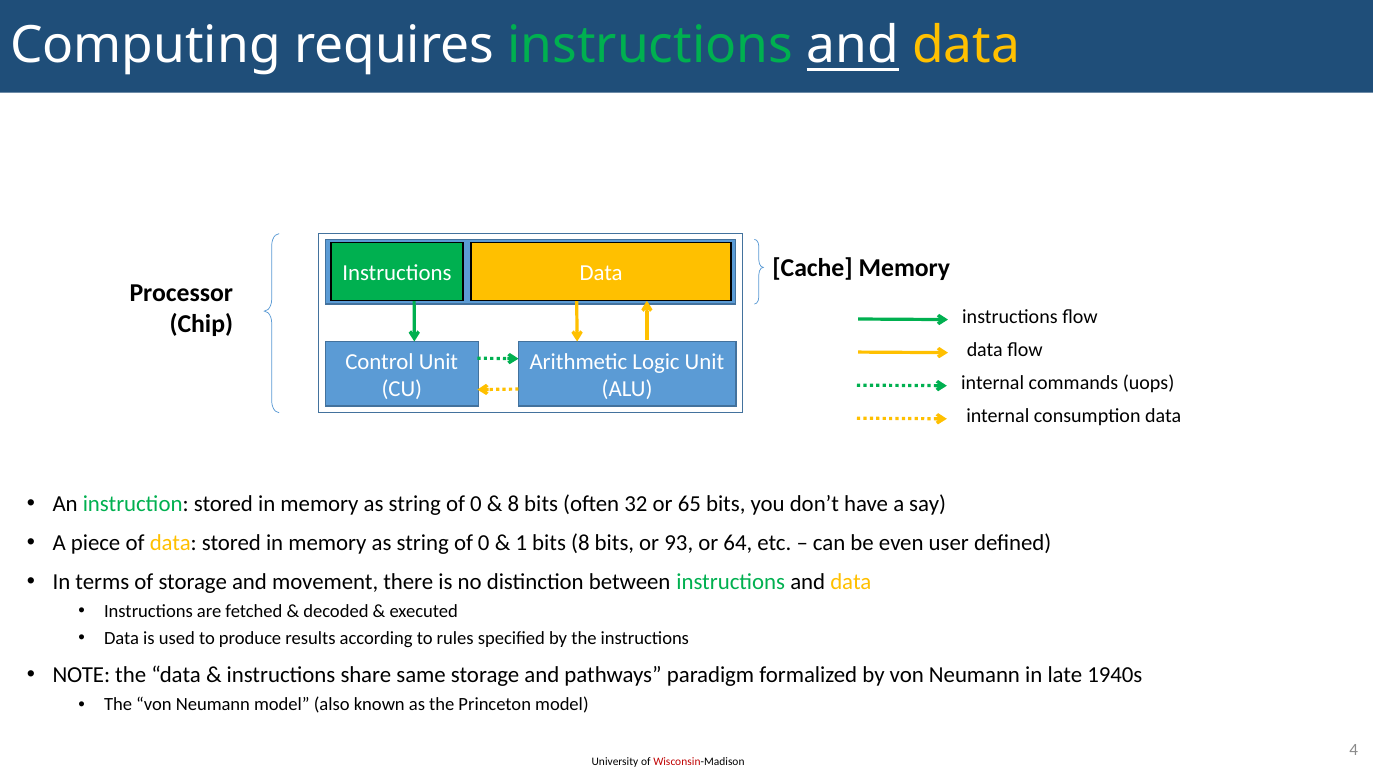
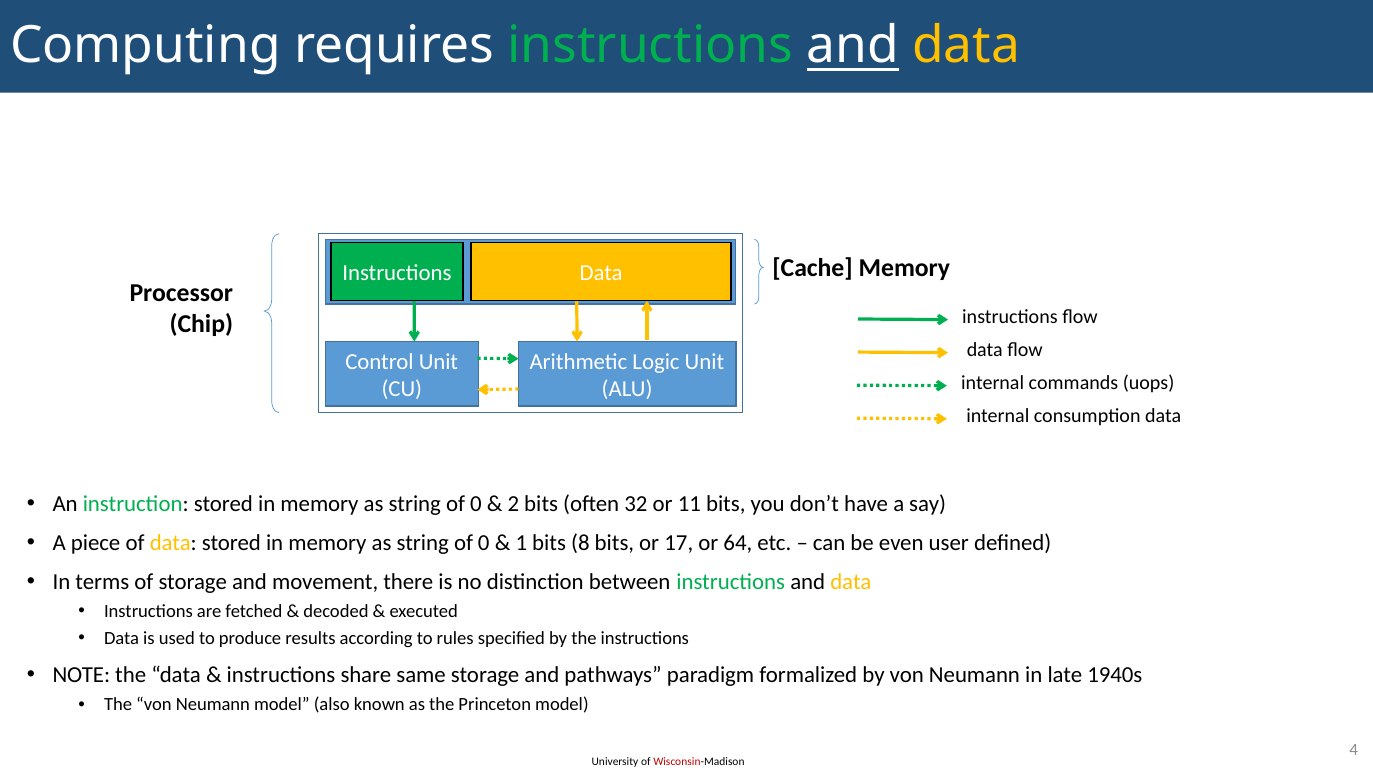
8 at (513, 504): 8 -> 2
65: 65 -> 11
93: 93 -> 17
